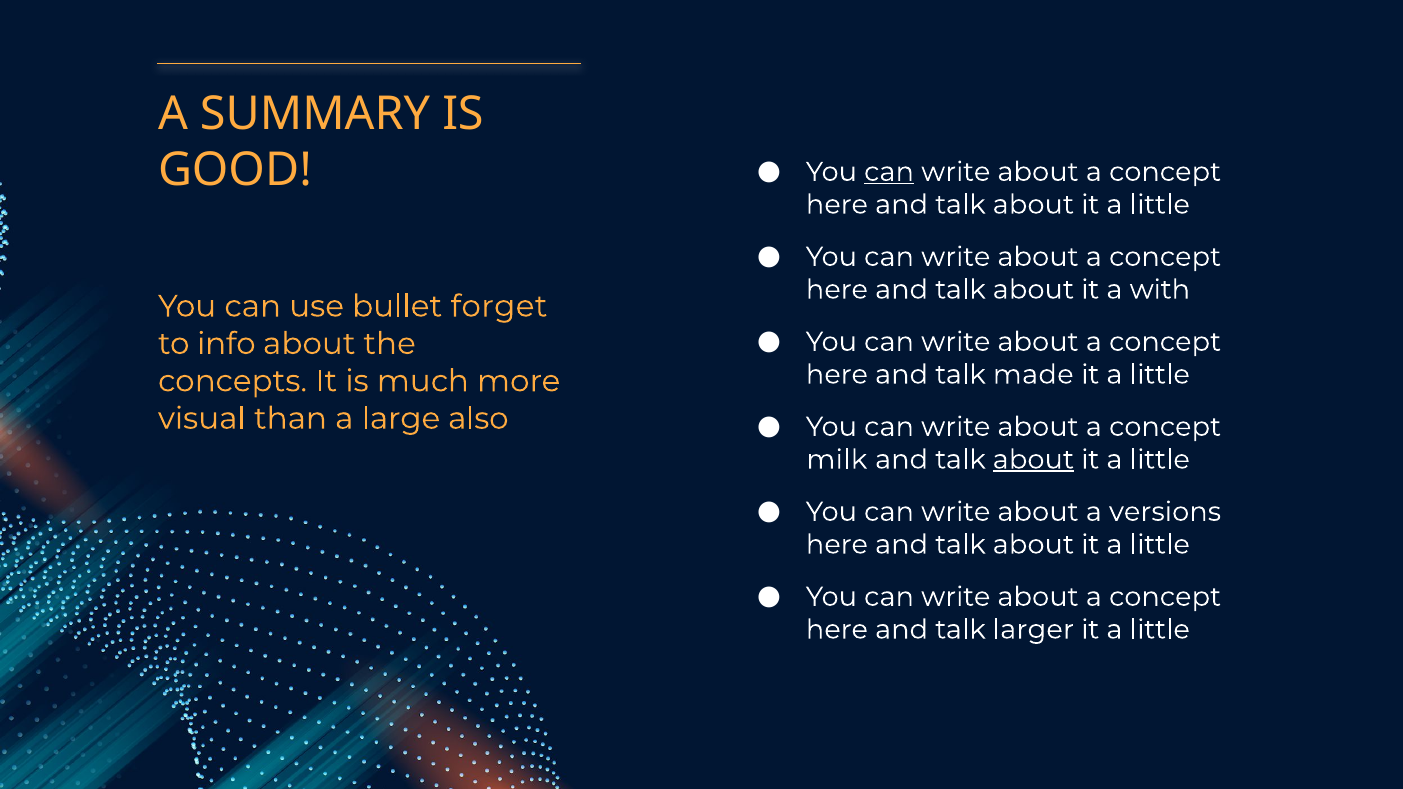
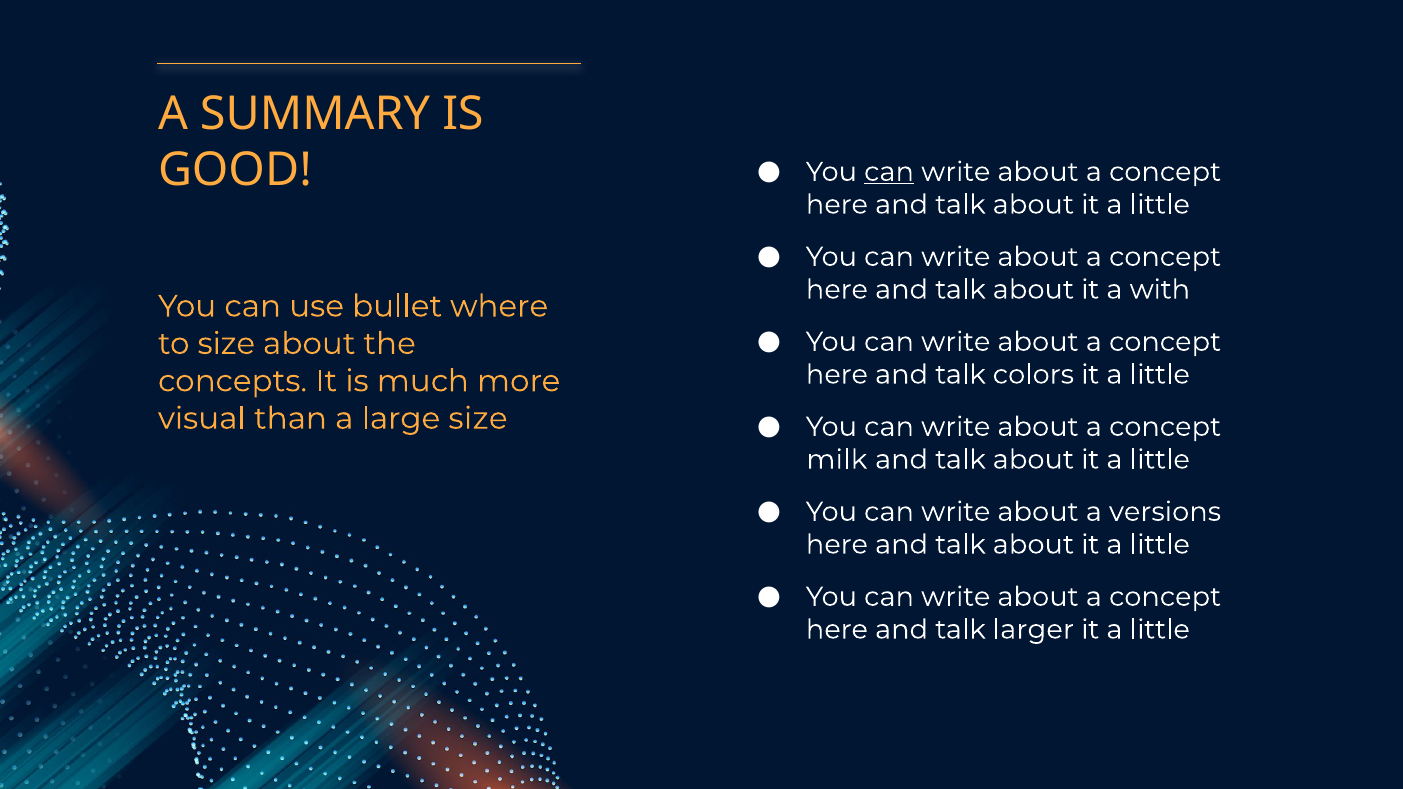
forget: forget -> where
to info: info -> size
made: made -> colors
large also: also -> size
about at (1033, 460) underline: present -> none
